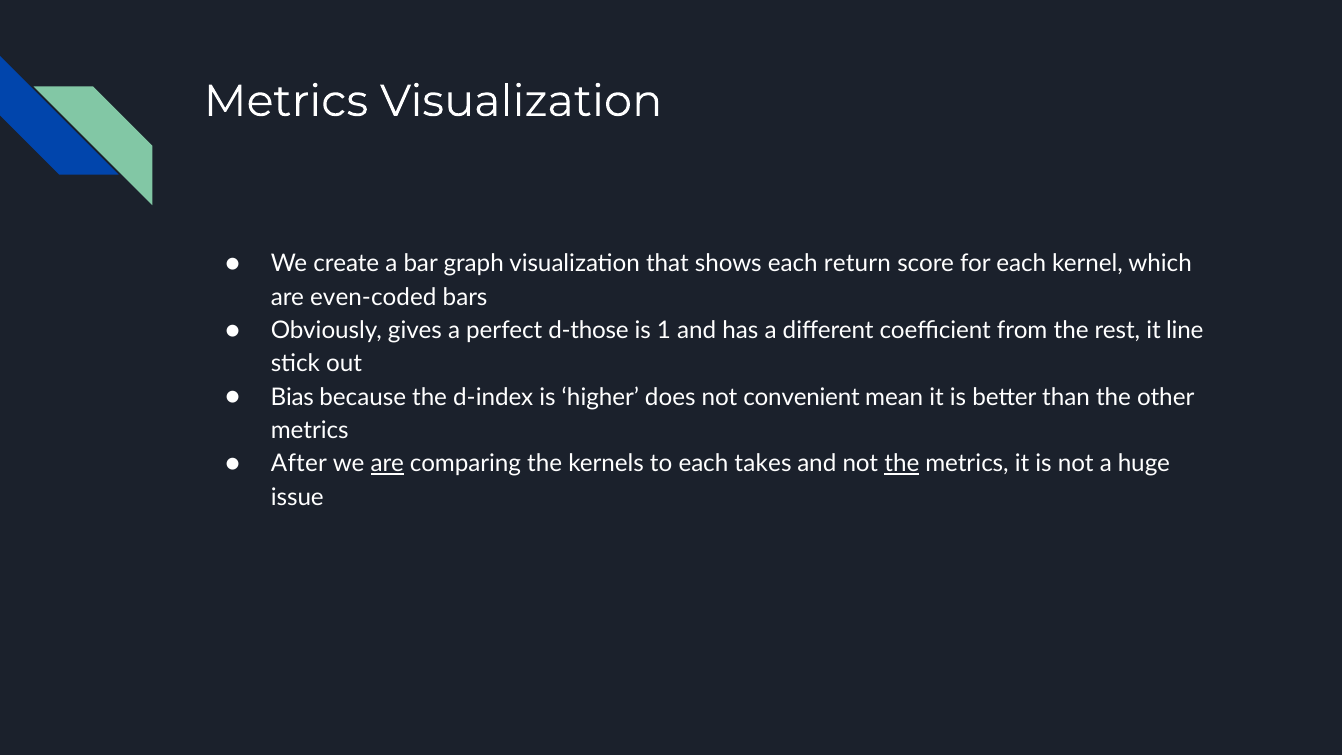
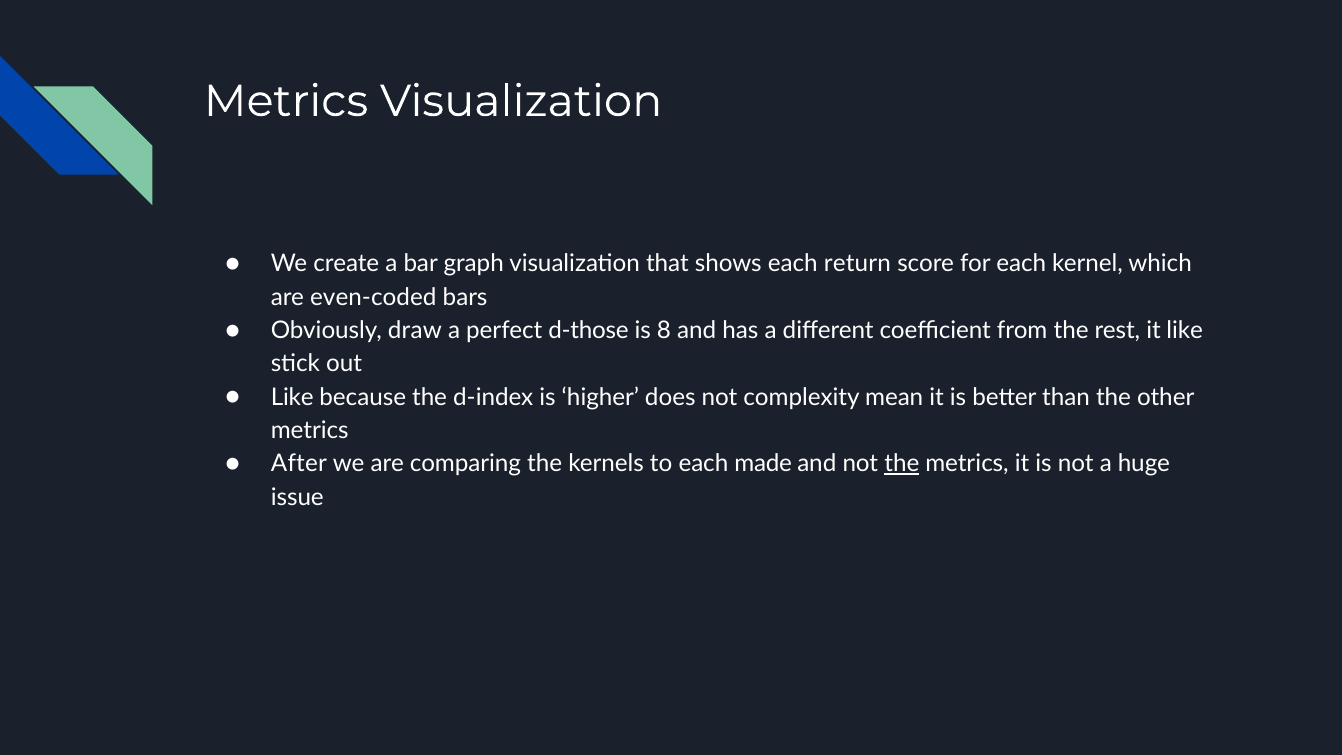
gives: gives -> draw
1: 1 -> 8
it line: line -> like
Bias at (292, 397): Bias -> Like
convenient: convenient -> complexity
are at (387, 464) underline: present -> none
takes: takes -> made
